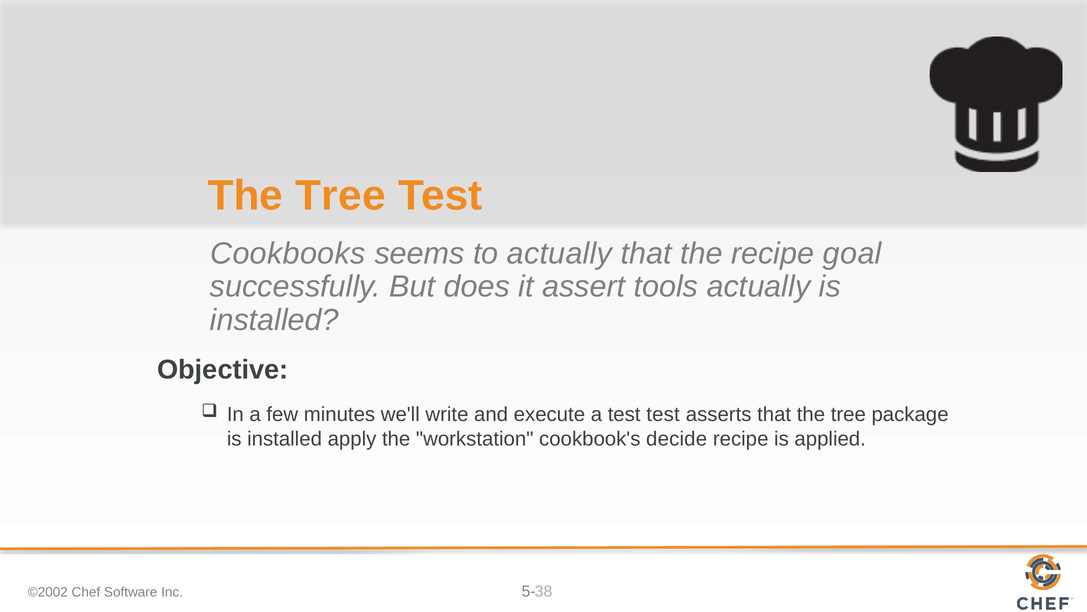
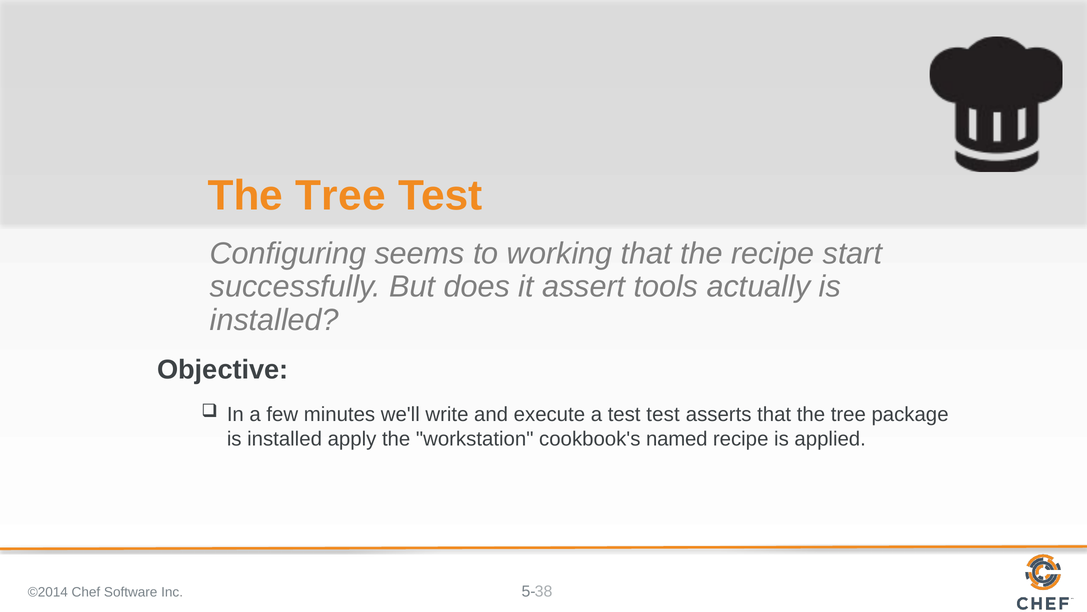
Cookbooks: Cookbooks -> Configuring
to actually: actually -> working
goal: goal -> start
decide: decide -> named
©2002: ©2002 -> ©2014
